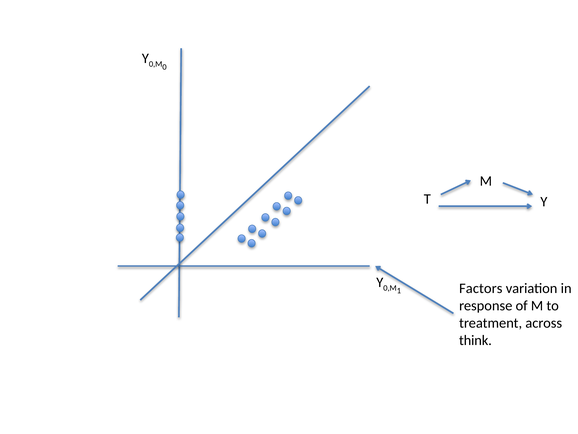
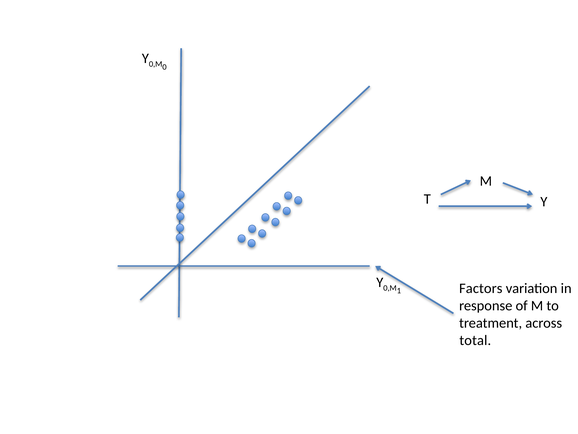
think: think -> total
